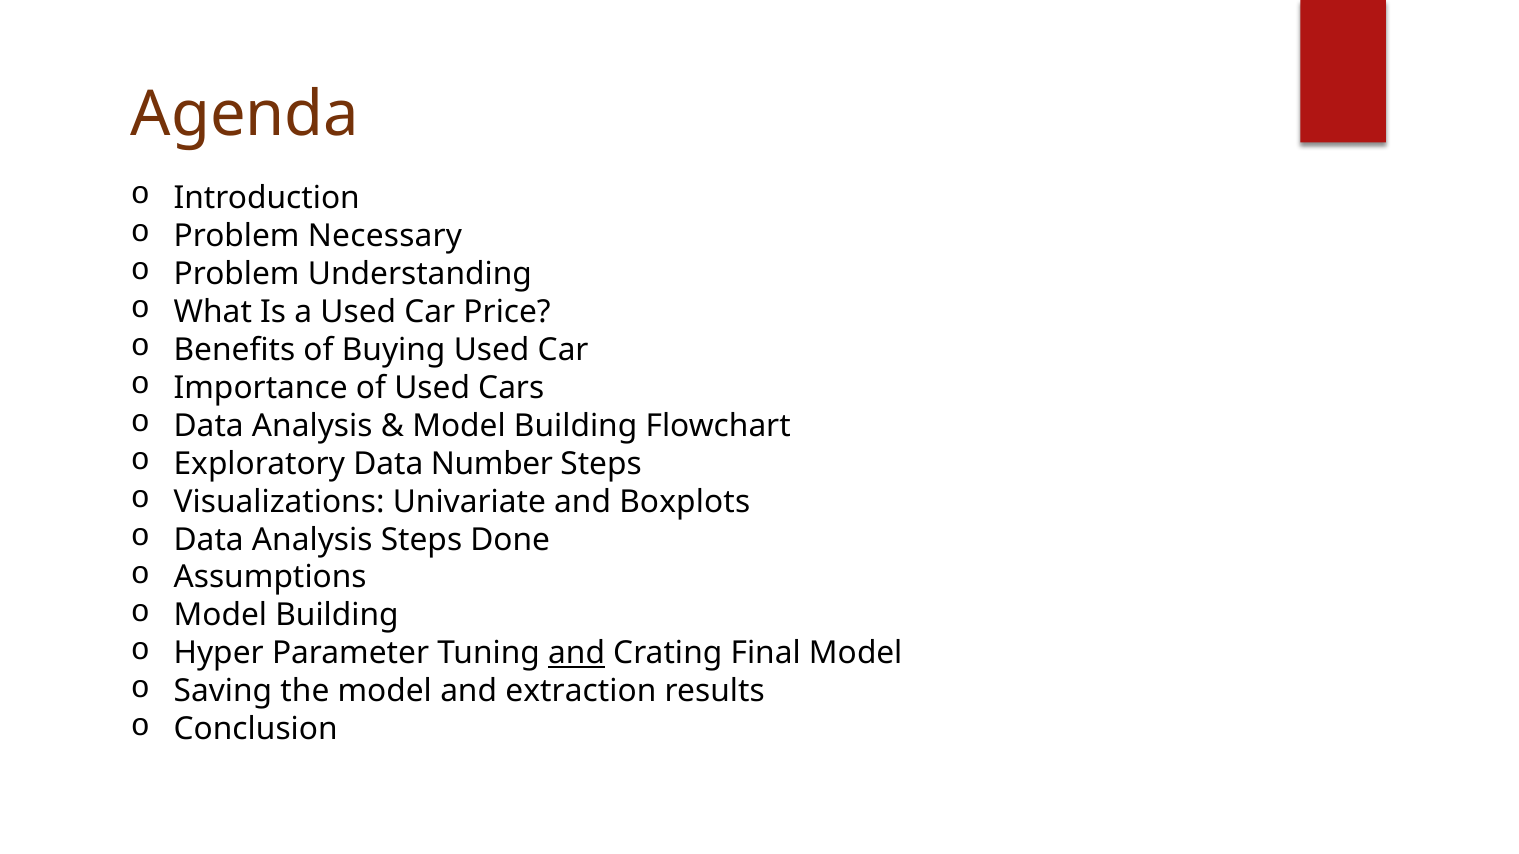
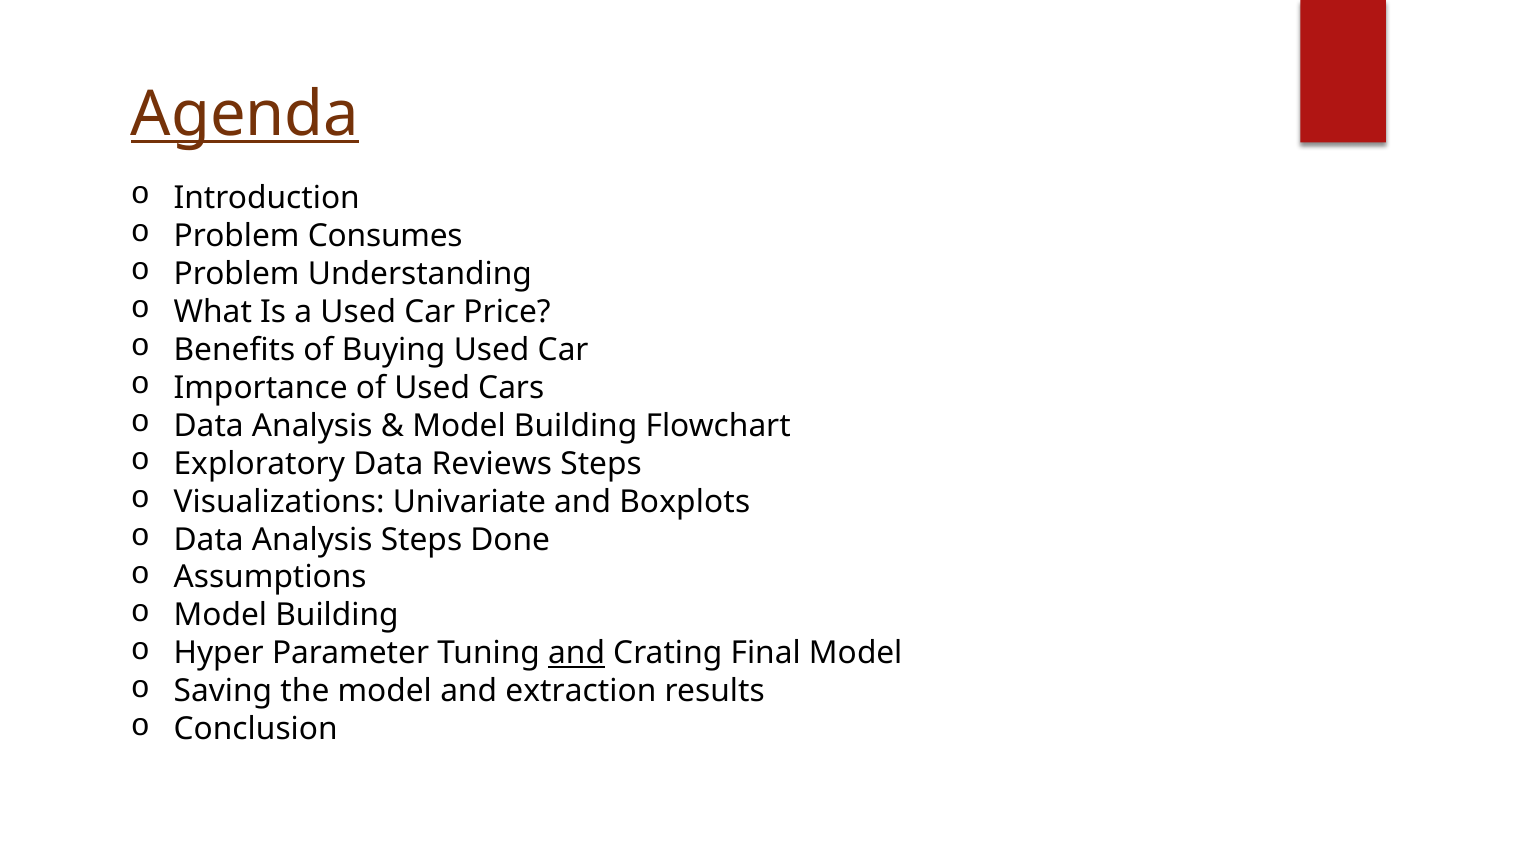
Agenda underline: none -> present
Necessary: Necessary -> Consumes
Number: Number -> Reviews
